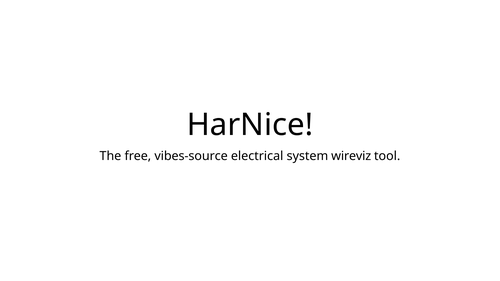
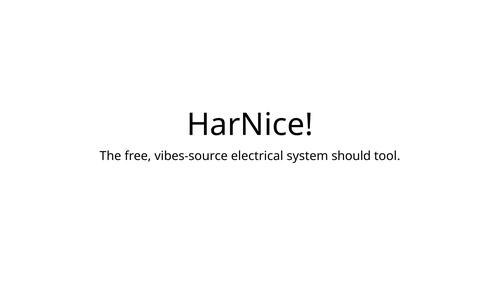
wireviz: wireviz -> should
